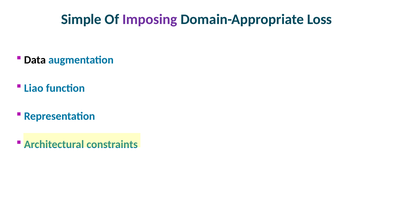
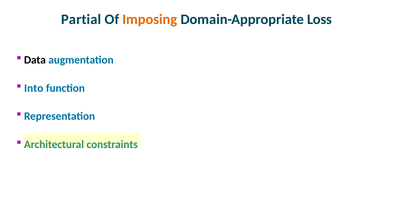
Simple: Simple -> Partial
Imposing colour: purple -> orange
Liao: Liao -> Into
